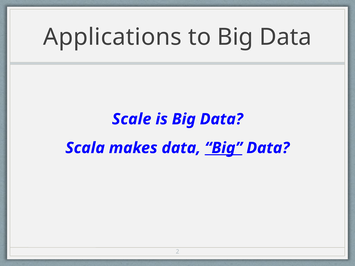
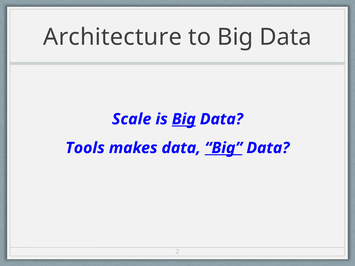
Applications: Applications -> Architecture
Big at (184, 119) underline: none -> present
Scala: Scala -> Tools
